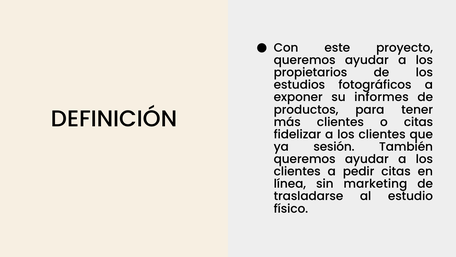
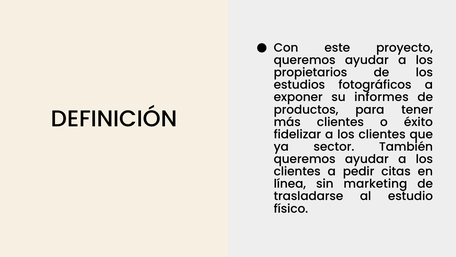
o citas: citas -> éxito
sesión: sesión -> sector
